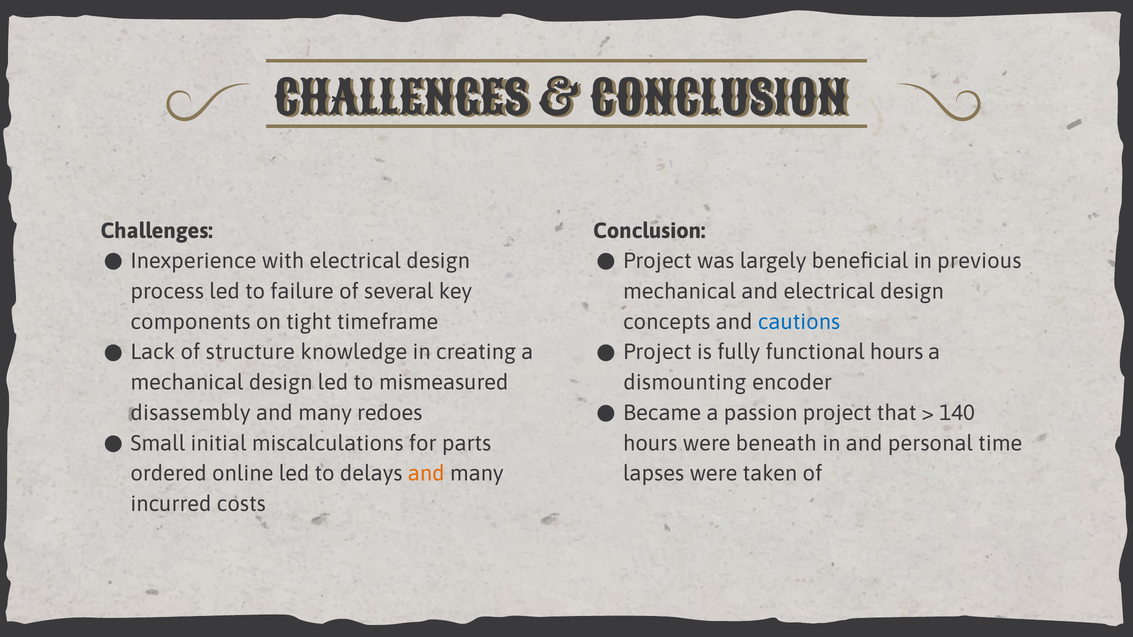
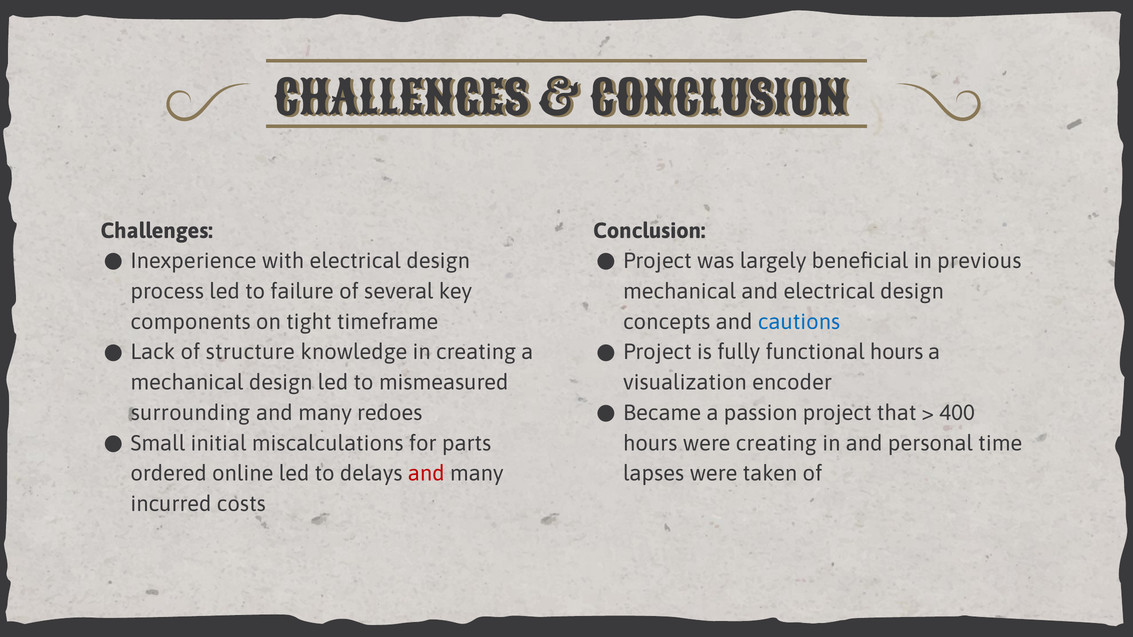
dismounting: dismounting -> visualization
140: 140 -> 400
disassembly: disassembly -> surrounding
were beneath: beneath -> creating
and at (426, 474) colour: orange -> red
